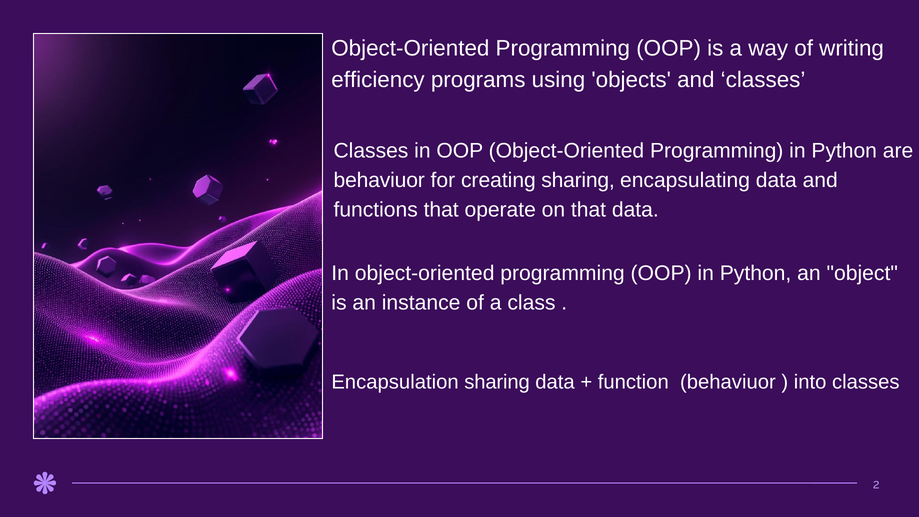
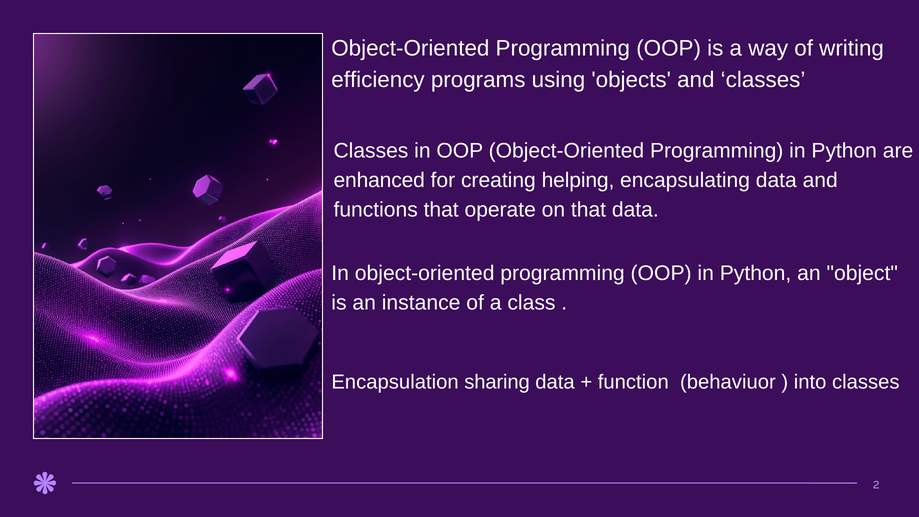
behaviuor at (379, 180): behaviuor -> enhanced
creating sharing: sharing -> helping
